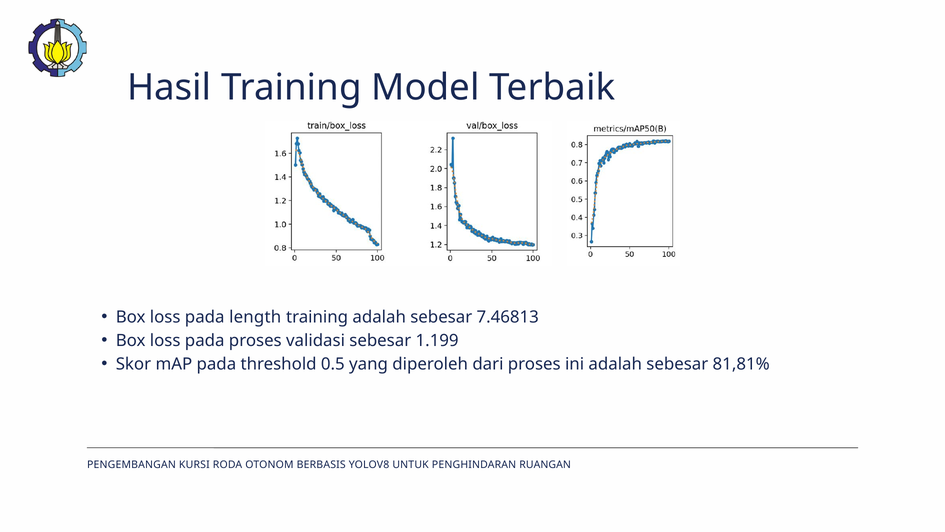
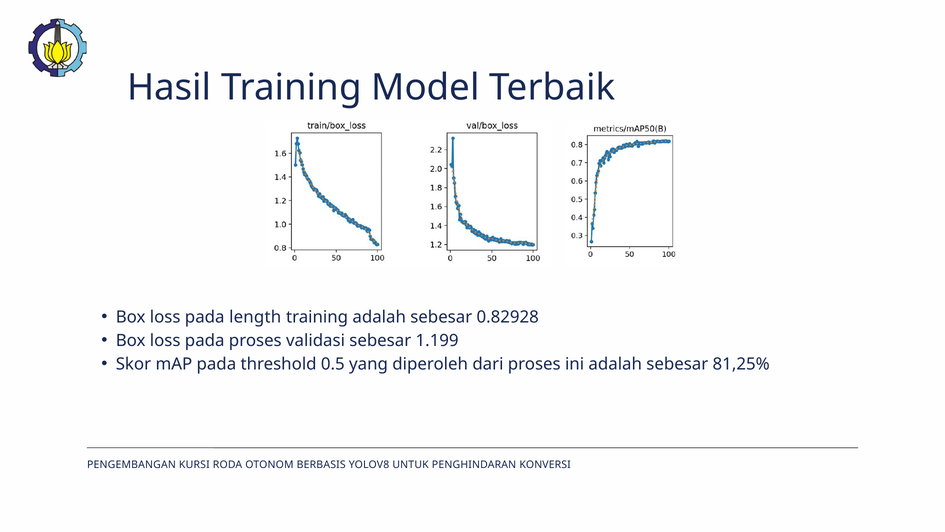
7.46813: 7.46813 -> 0.82928
81,81%: 81,81% -> 81,25%
RUANGAN: RUANGAN -> KONVERSI
